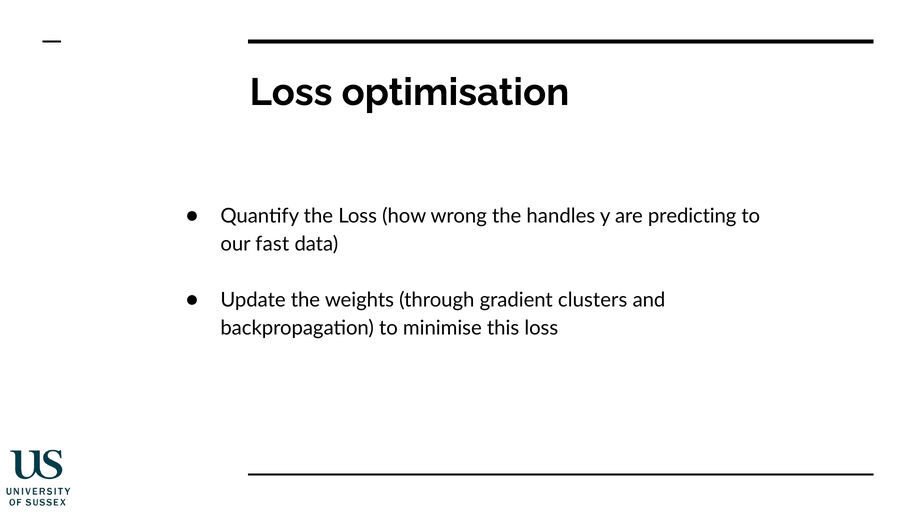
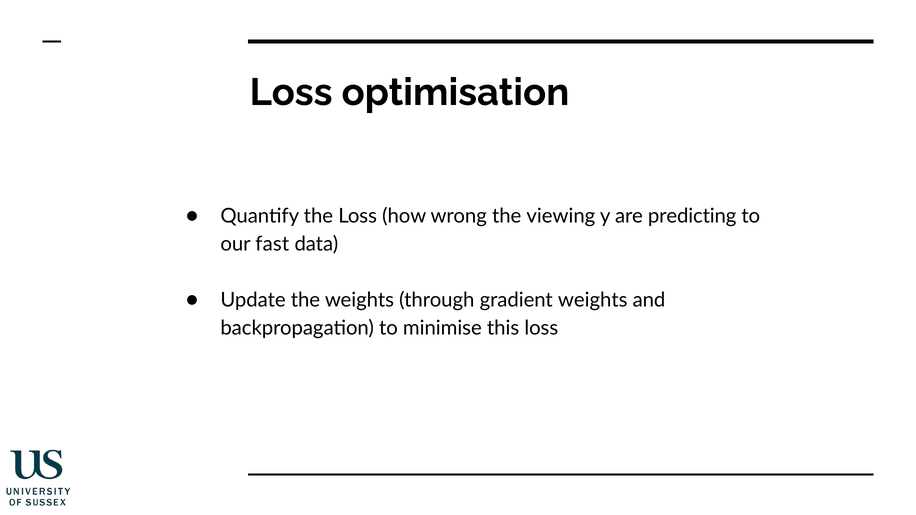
handles: handles -> viewing
gradient clusters: clusters -> weights
